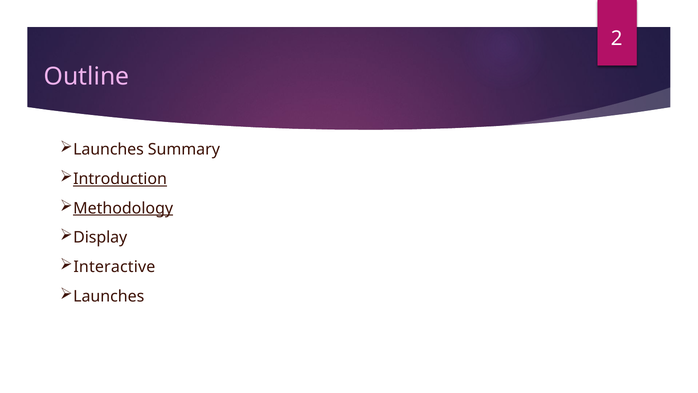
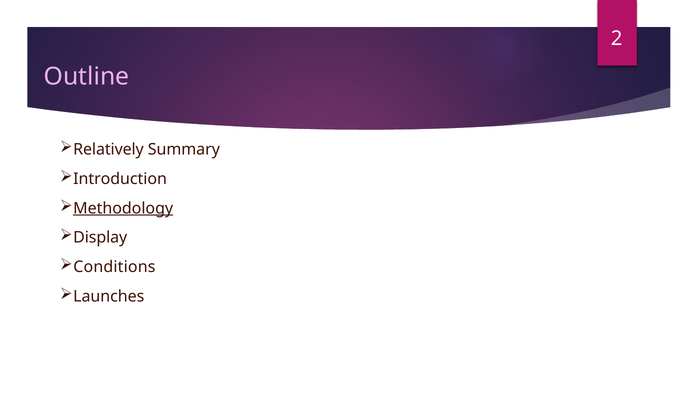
Launches at (109, 149): Launches -> Relatively
Introduction underline: present -> none
Interactive: Interactive -> Conditions
